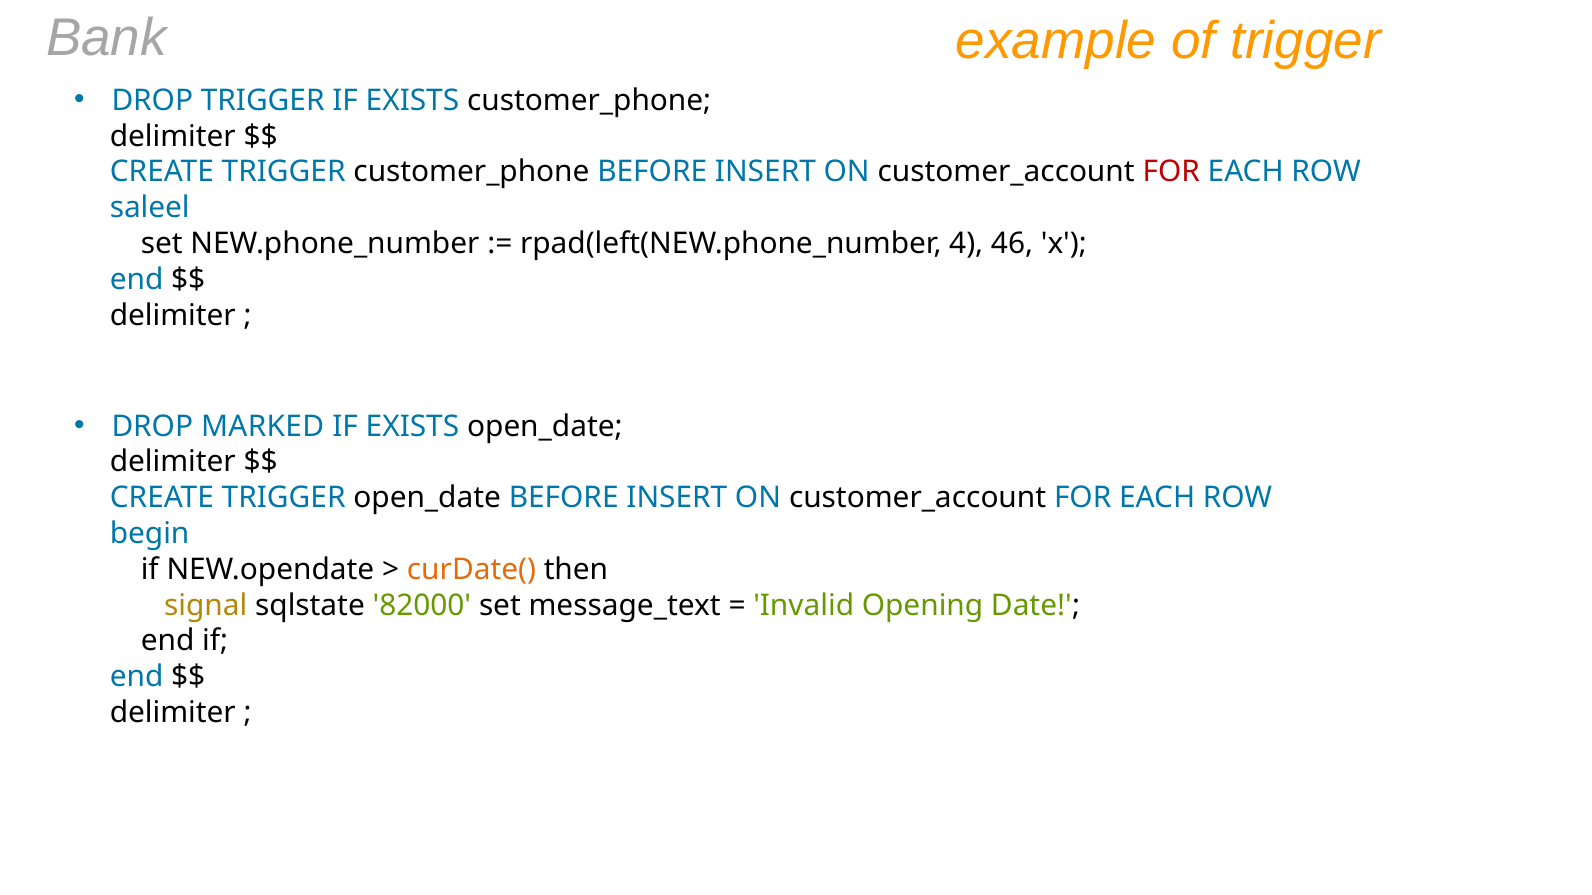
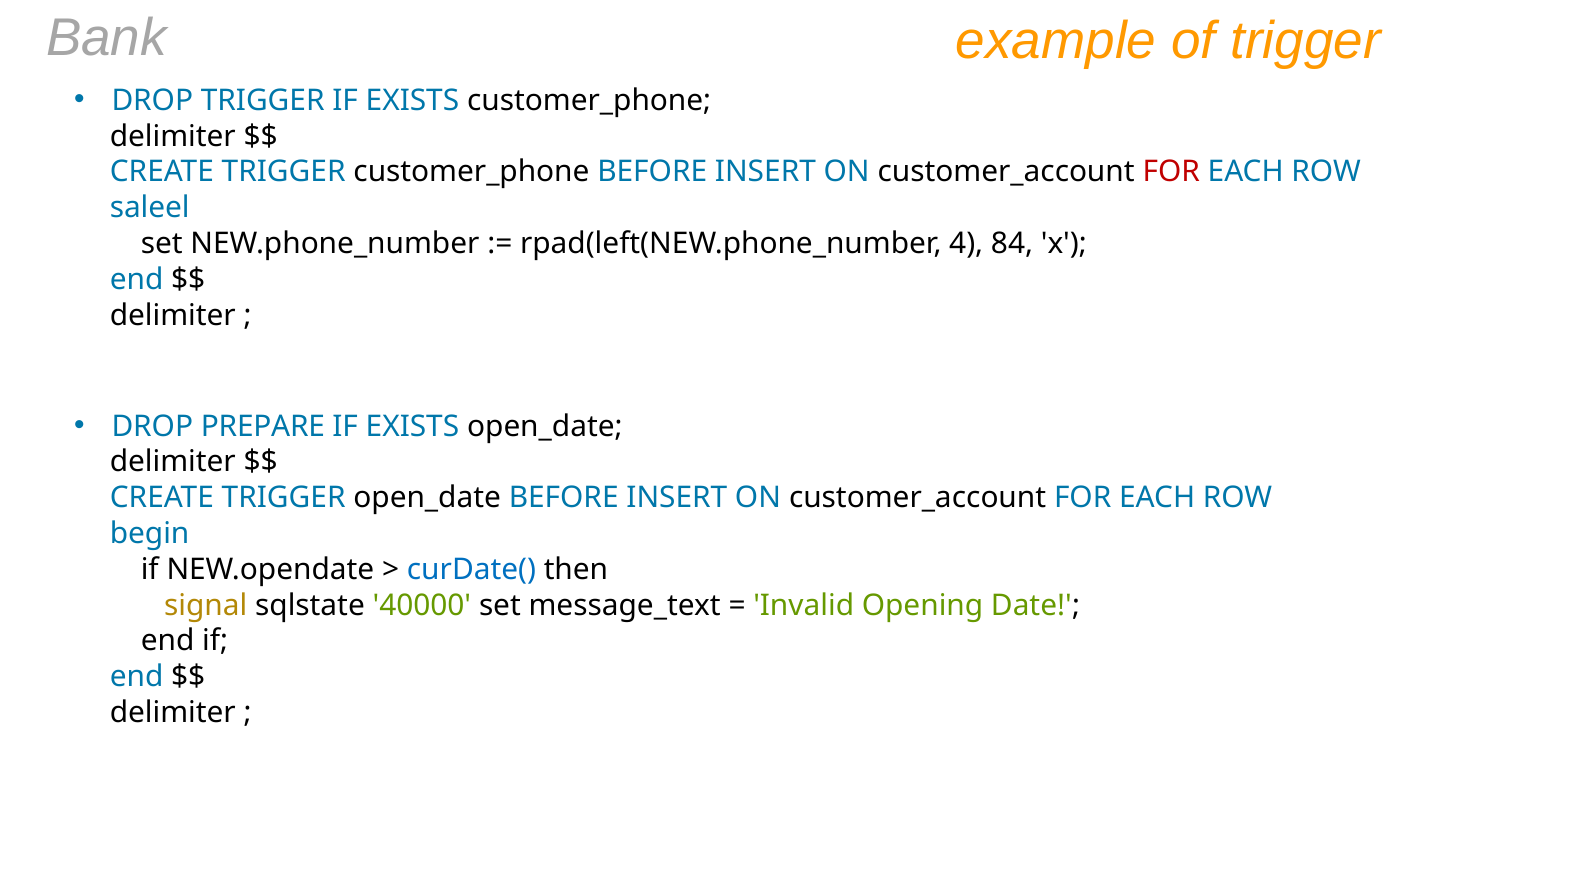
46: 46 -> 84
MARKED: MARKED -> PREPARE
curDate( colour: orange -> blue
82000: 82000 -> 40000
